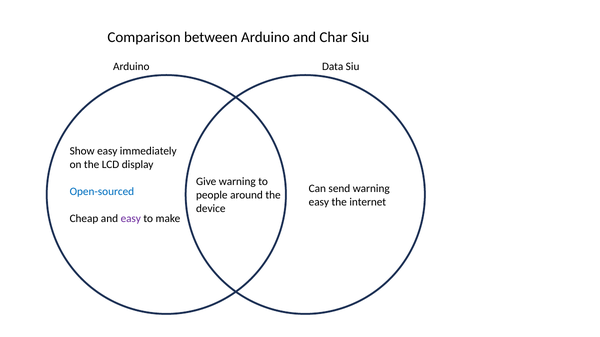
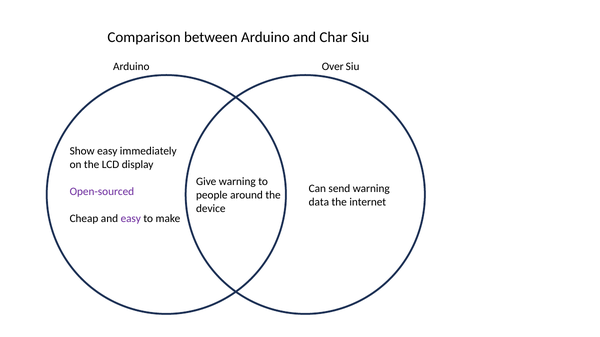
Data: Data -> Over
Open-sourced colour: blue -> purple
easy at (319, 202): easy -> data
